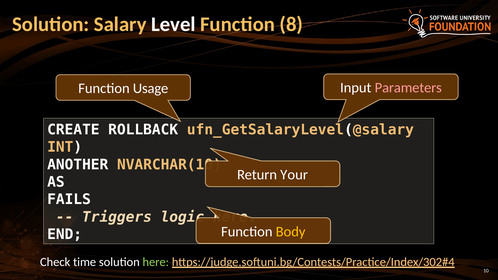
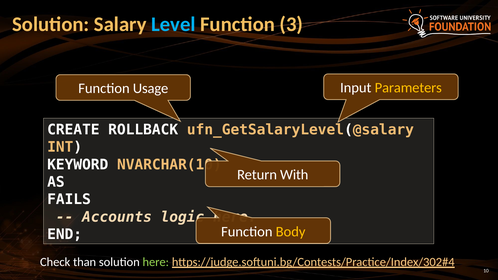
Level colour: white -> light blue
8: 8 -> 3
Parameters colour: pink -> yellow
ANOTHER: ANOTHER -> KEYWORD
Your: Your -> With
Triggers: Triggers -> Accounts
time: time -> than
